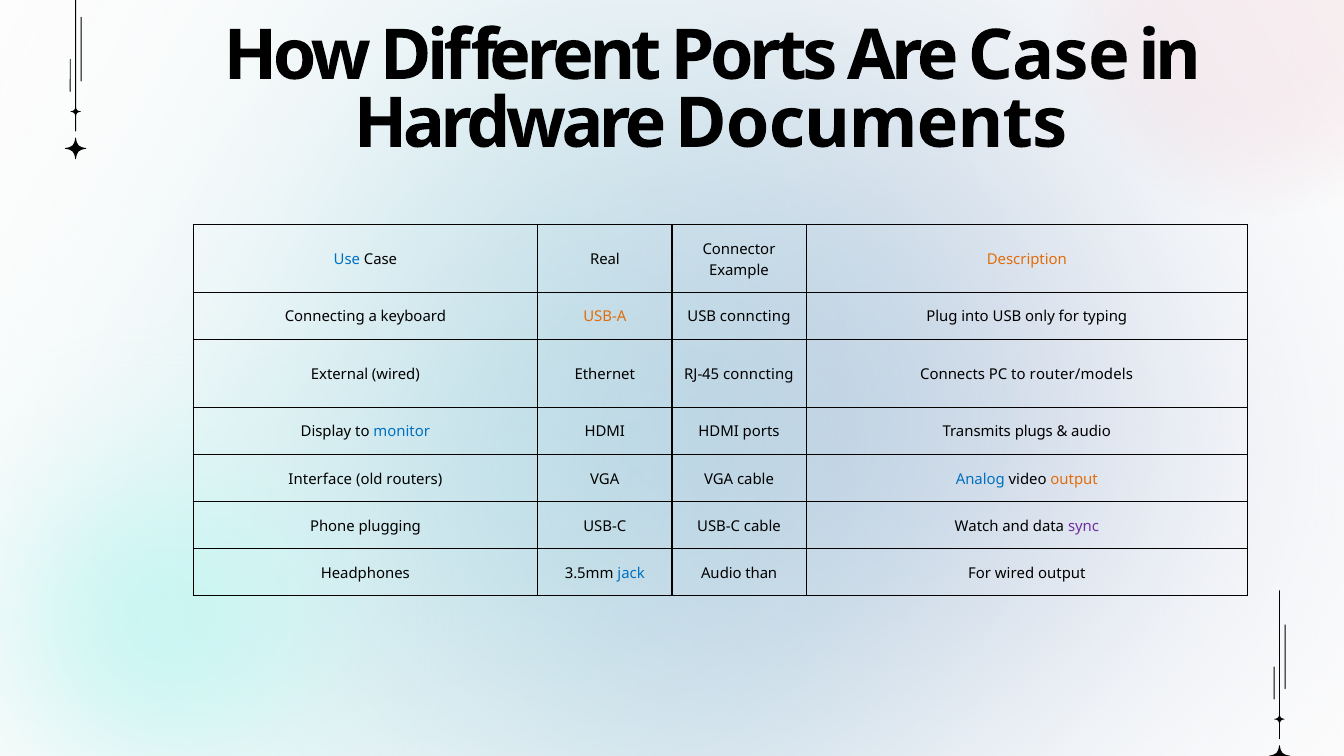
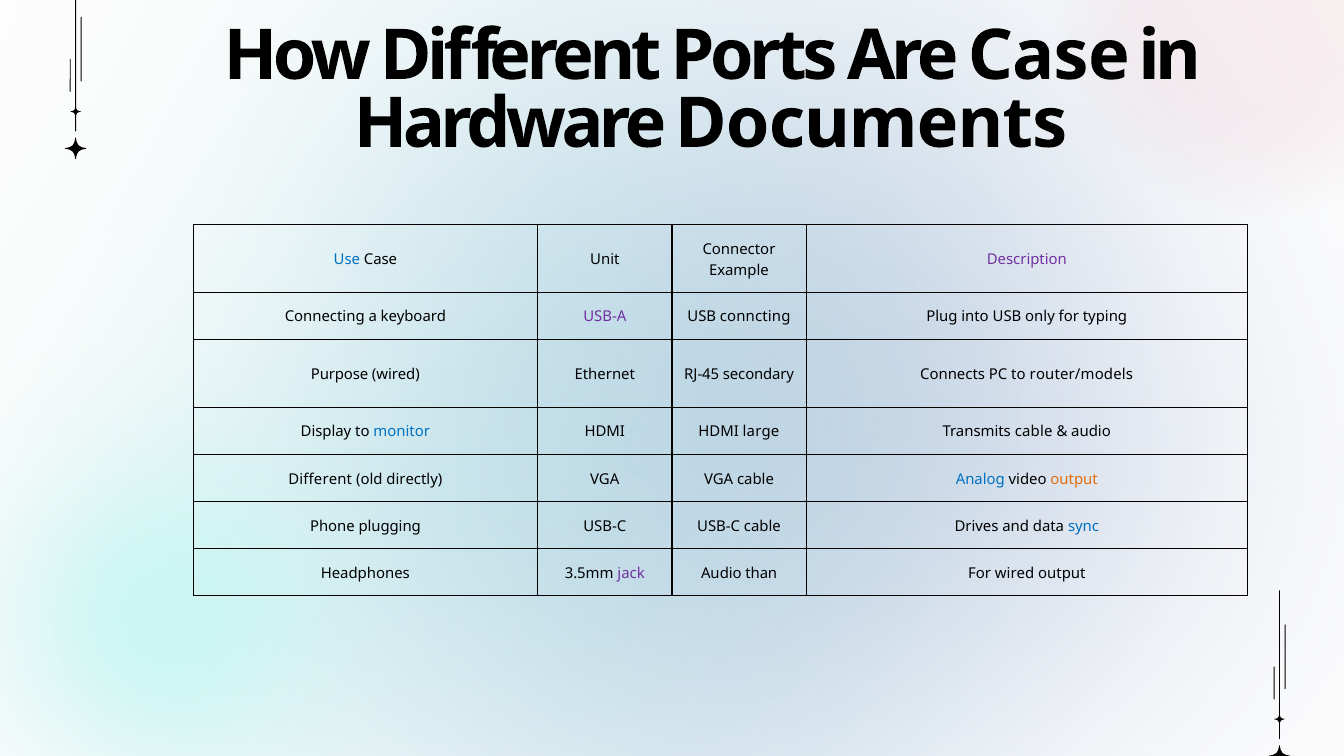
Real: Real -> Unit
Description colour: orange -> purple
USB-A colour: orange -> purple
External: External -> Purpose
RJ-45 conncting: conncting -> secondary
HDMI ports: ports -> large
Transmits plugs: plugs -> cable
Interface at (320, 479): Interface -> Different
routers: routers -> directly
Watch: Watch -> Drives
sync colour: purple -> blue
jack colour: blue -> purple
